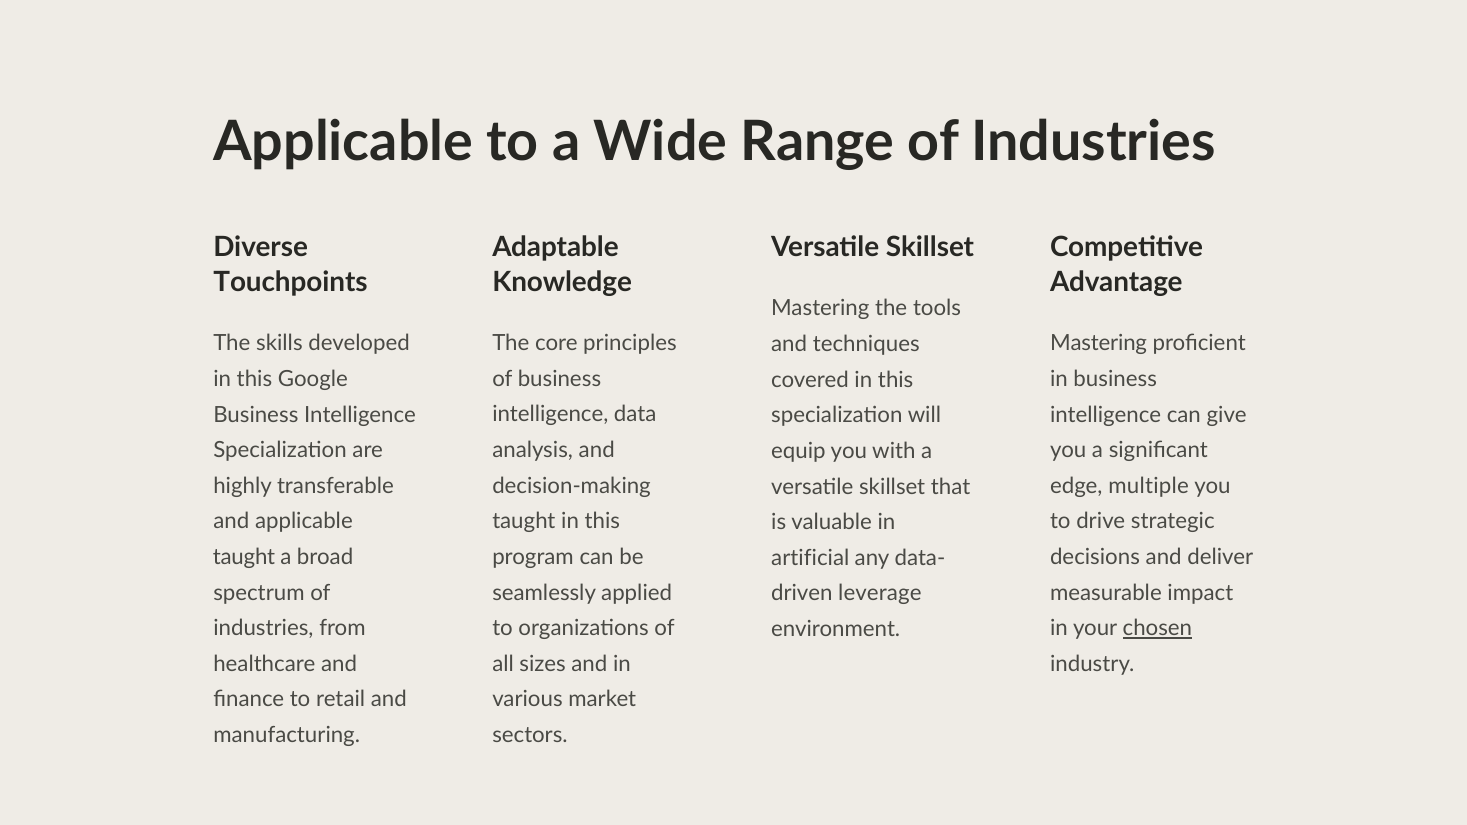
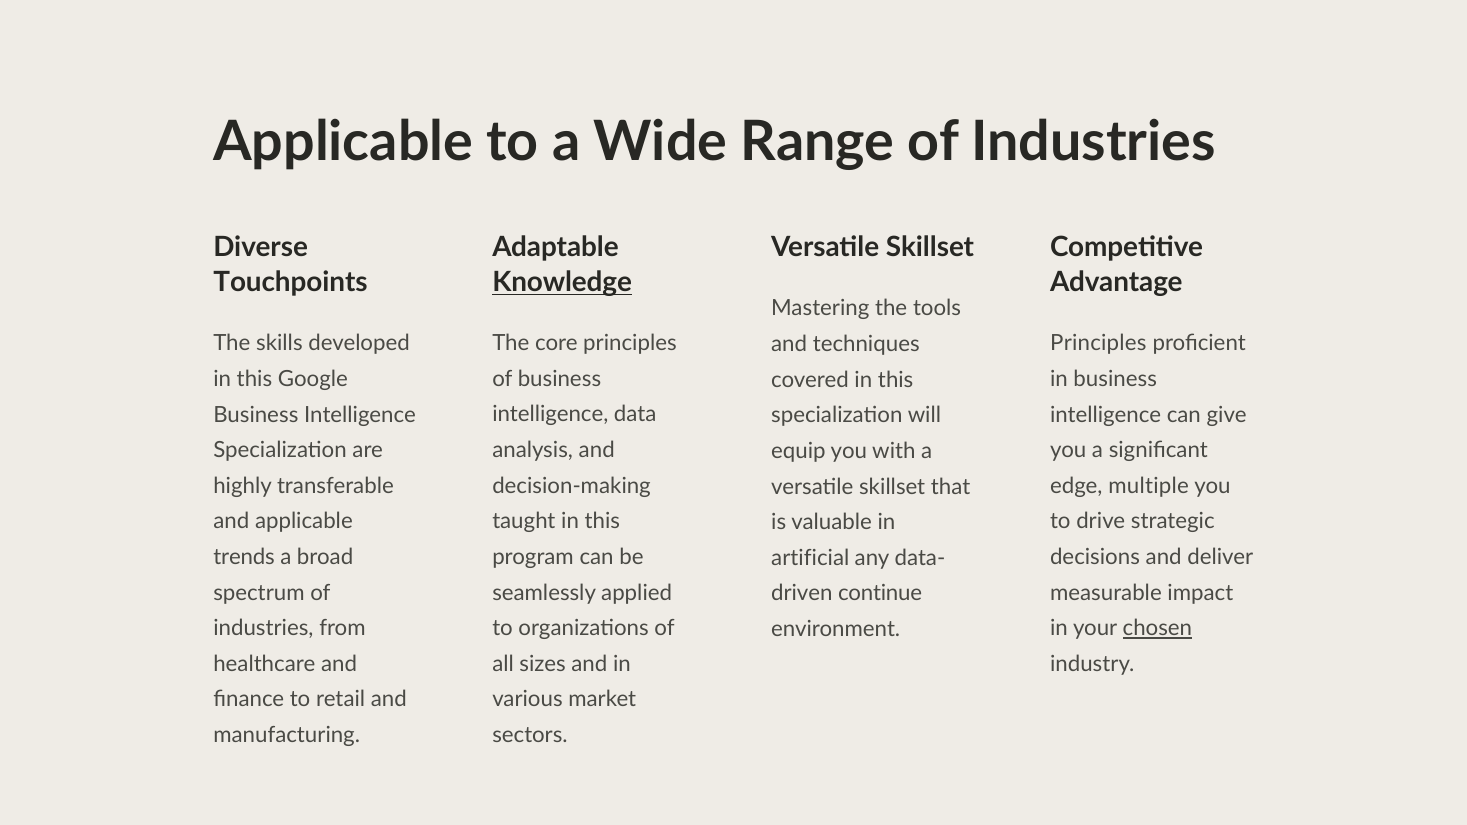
Knowledge underline: none -> present
Mastering at (1099, 344): Mastering -> Principles
taught at (244, 557): taught -> trends
leverage: leverage -> continue
